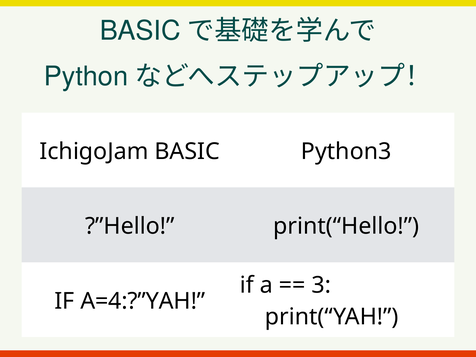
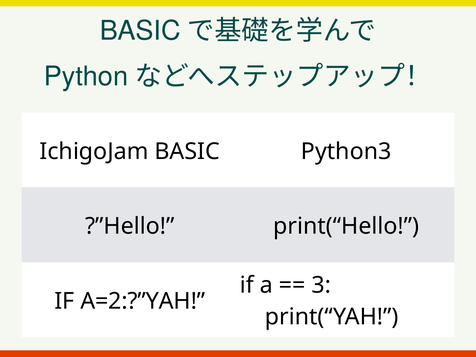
A=4:?”YAH: A=4:?”YAH -> A=2:?”YAH
